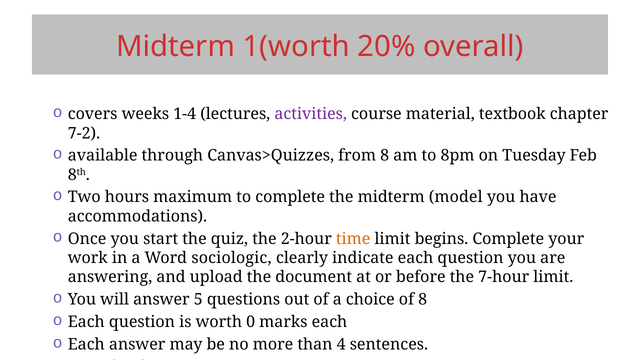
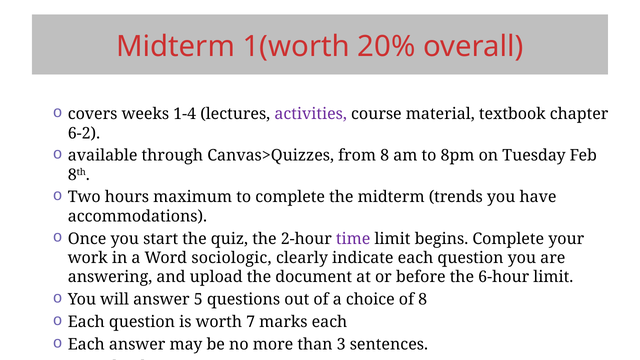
7-2: 7-2 -> 6-2
model: model -> trends
time colour: orange -> purple
7-hour: 7-hour -> 6-hour
0: 0 -> 7
4: 4 -> 3
